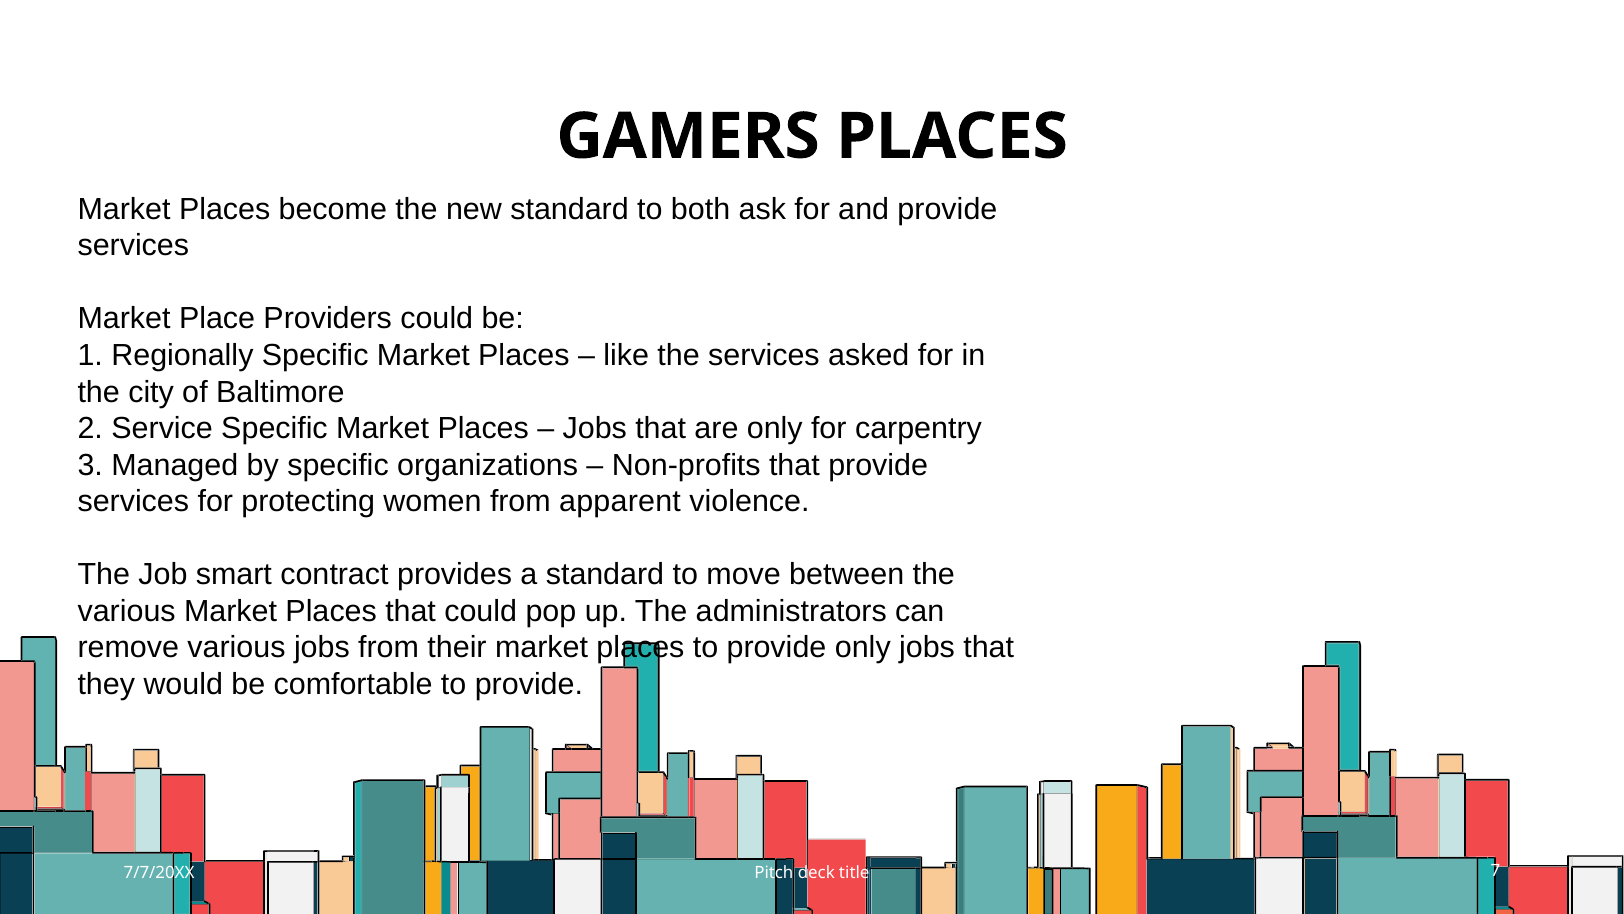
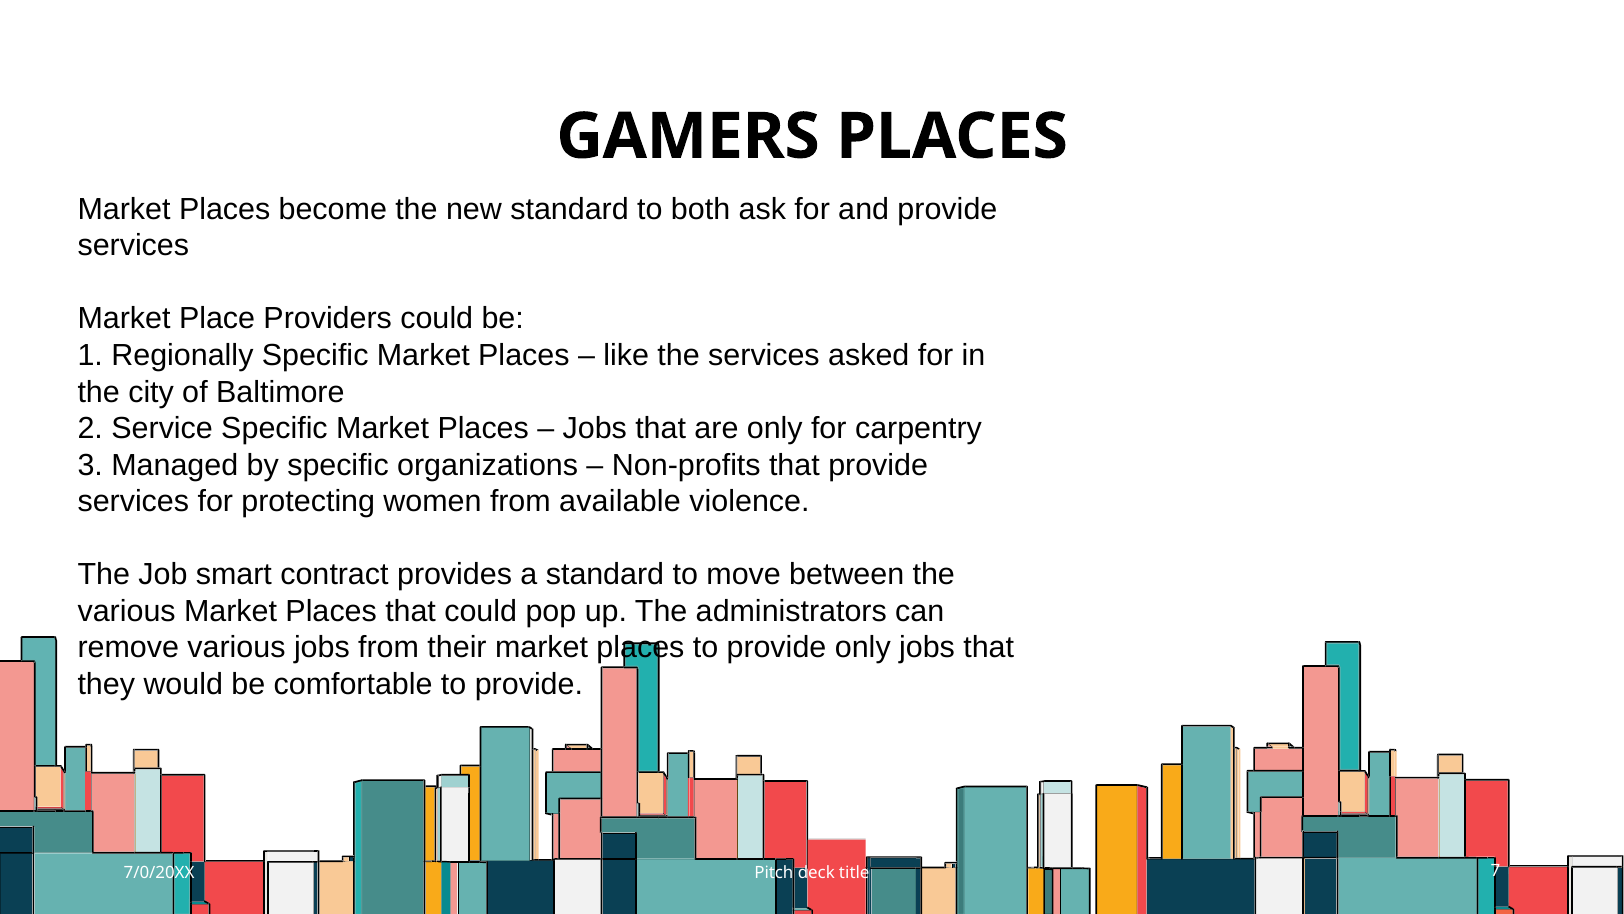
apparent: apparent -> available
7/7/20XX: 7/7/20XX -> 7/0/20XX
